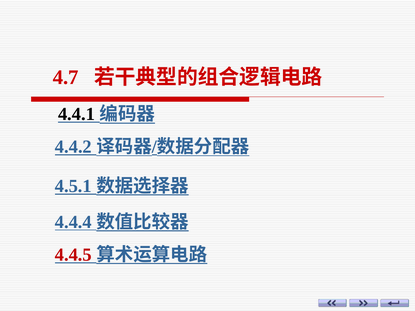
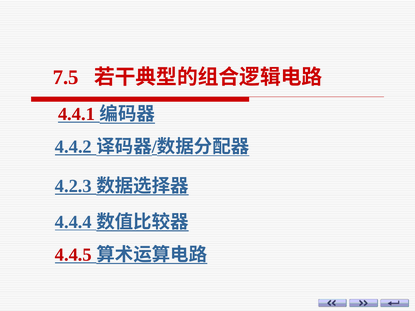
4.7: 4.7 -> 7.5
4.4.1 colour: black -> red
4.5.1: 4.5.1 -> 4.2.3
